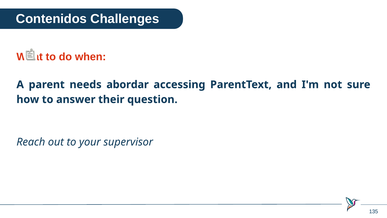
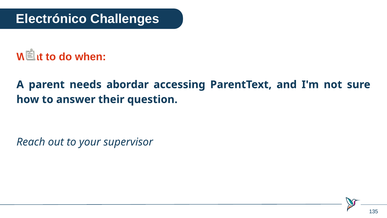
Contenidos: Contenidos -> Electrónico
